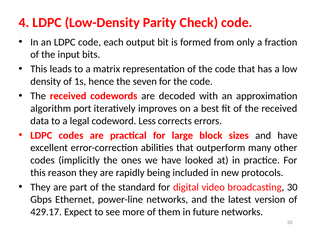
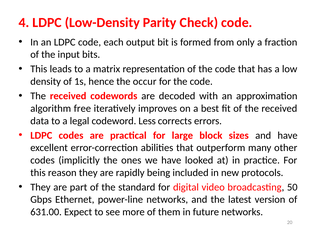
seven: seven -> occur
port: port -> free
30: 30 -> 50
429.17: 429.17 -> 631.00
